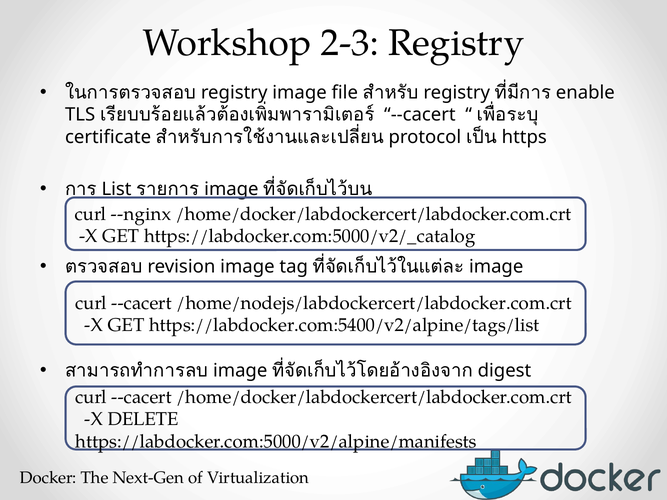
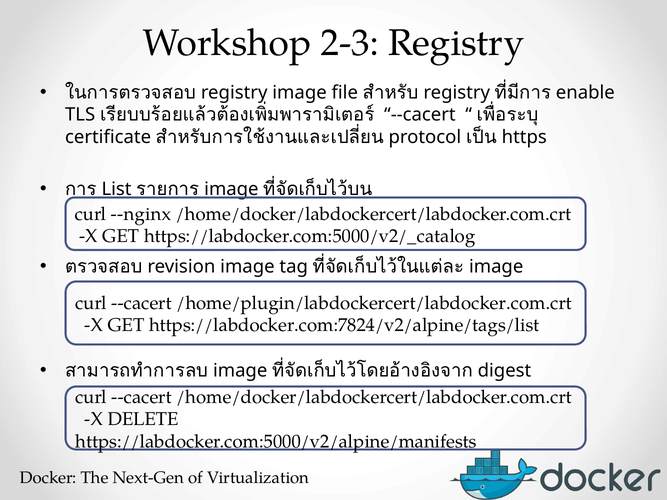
/home/nodejs/labdockercert/labdocker.com.crt: /home/nodejs/labdockercert/labdocker.com.crt -> /home/plugin/labdockercert/labdocker.com.crt
https://labdocker.com:5400/v2/alpine/tags/list: https://labdocker.com:5400/v2/alpine/tags/list -> https://labdocker.com:7824/v2/alpine/tags/list
